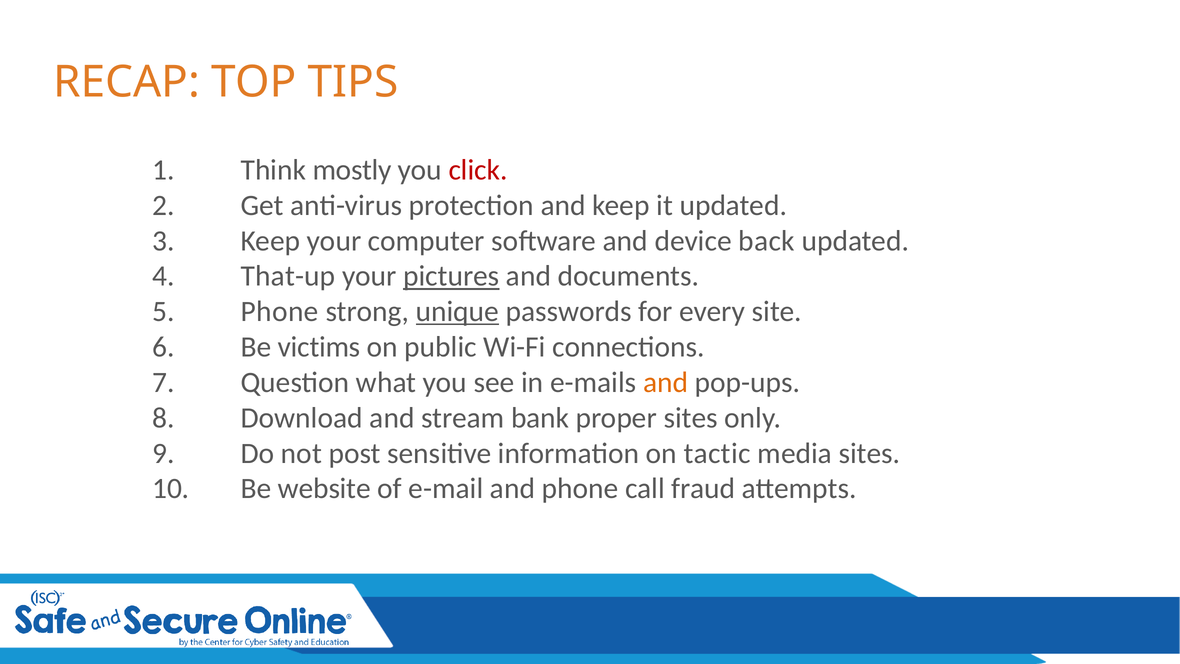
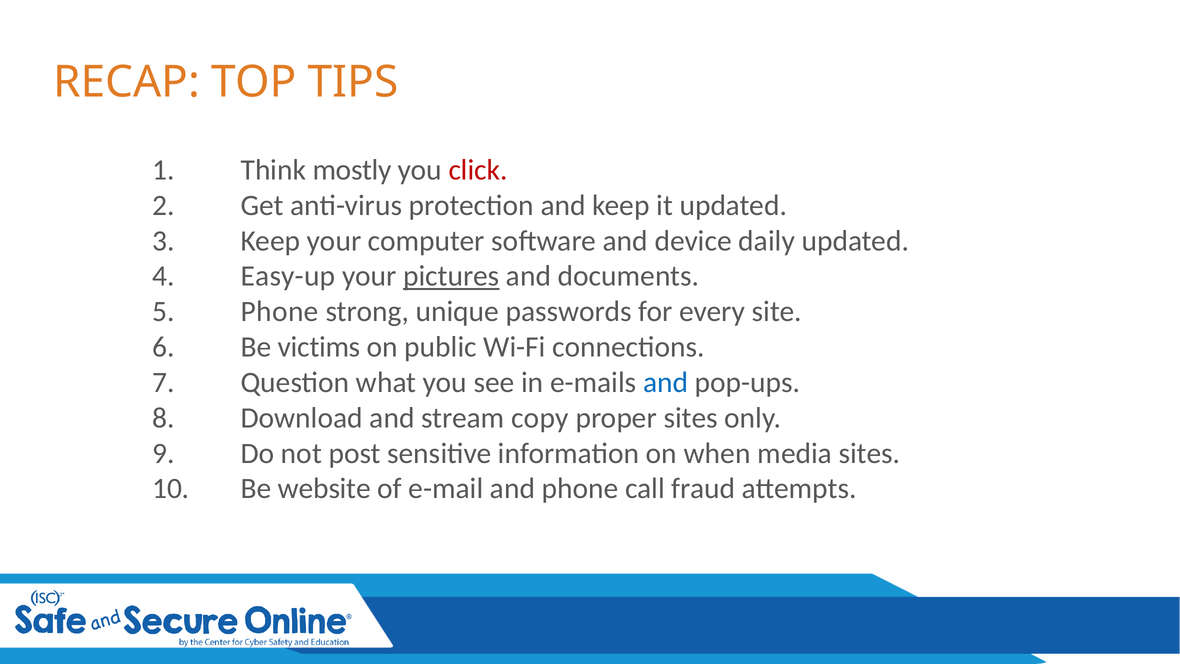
back: back -> daily
That-up: That-up -> Easy-up
unique underline: present -> none
and at (666, 382) colour: orange -> blue
bank: bank -> copy
tactic: tactic -> when
